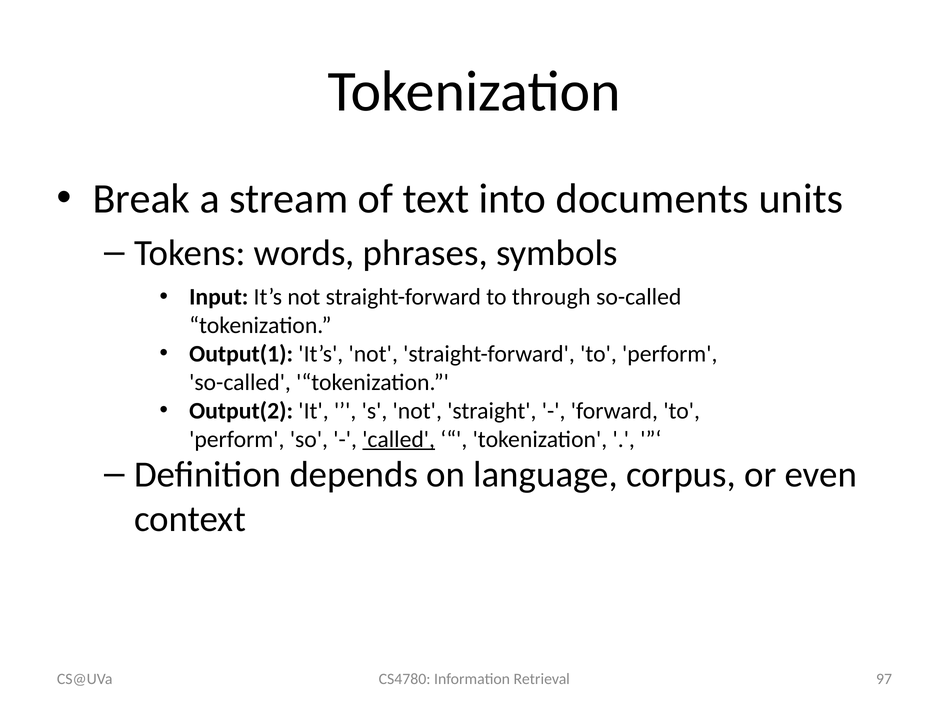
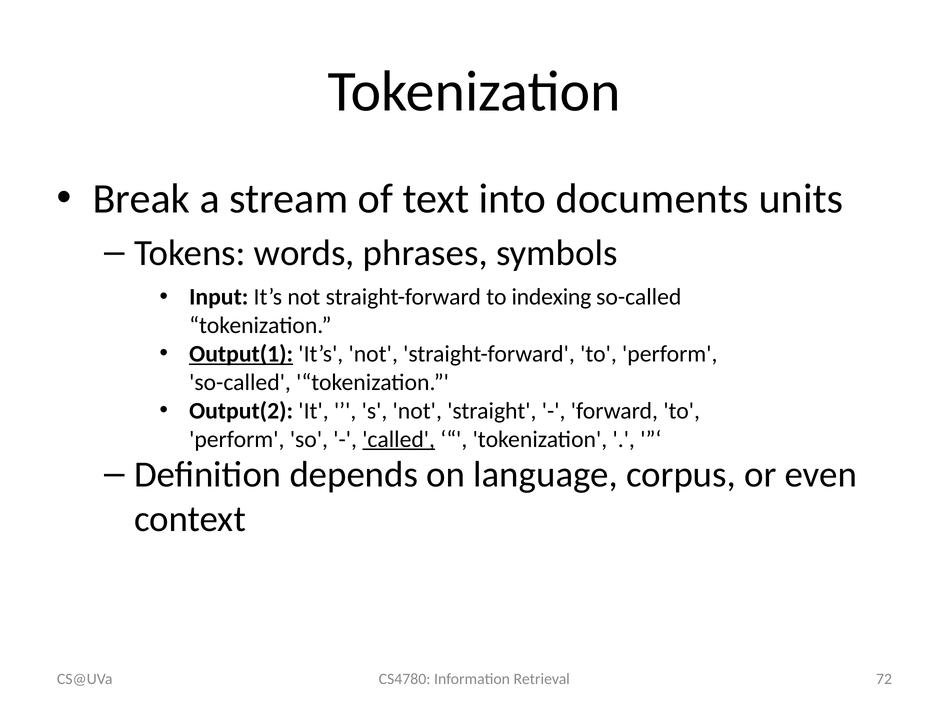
through: through -> indexing
Output(1 underline: none -> present
97: 97 -> 72
